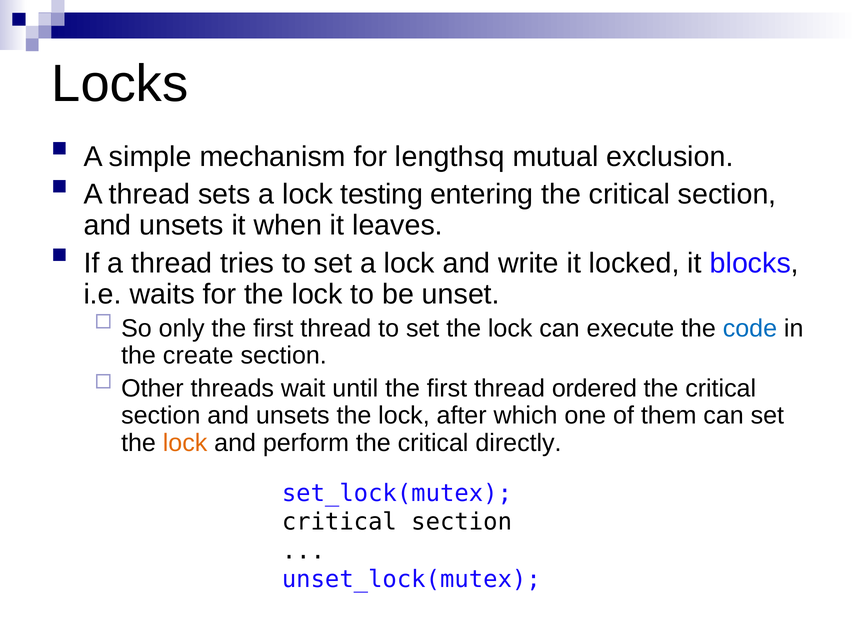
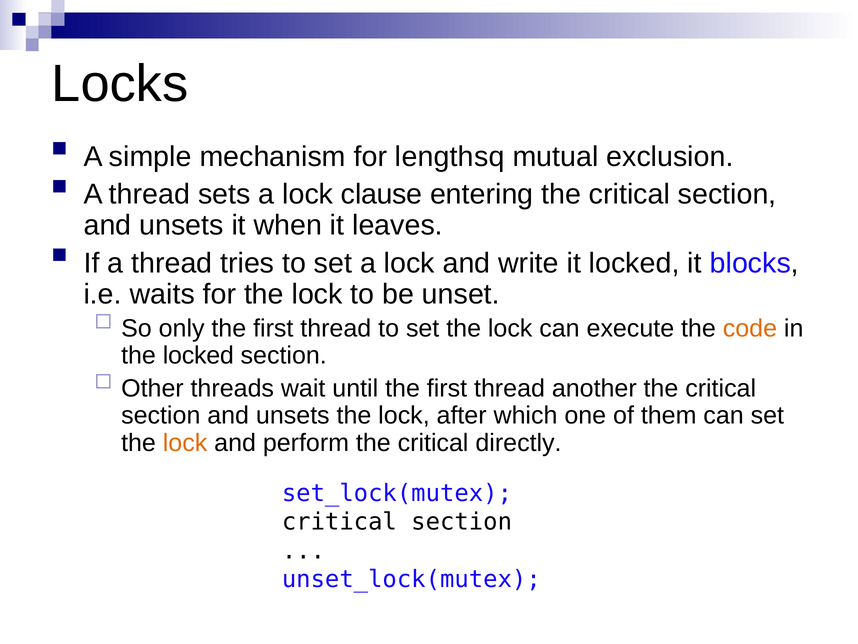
testing: testing -> clause
code colour: blue -> orange
the create: create -> locked
ordered: ordered -> another
